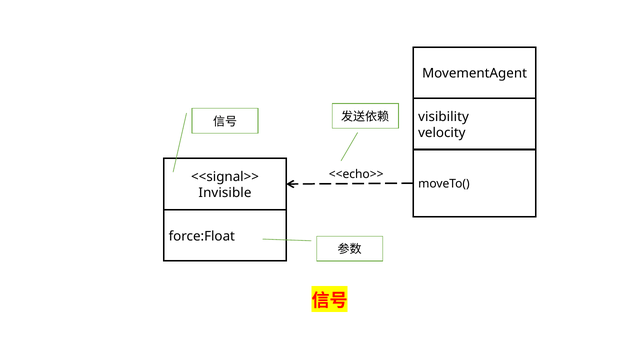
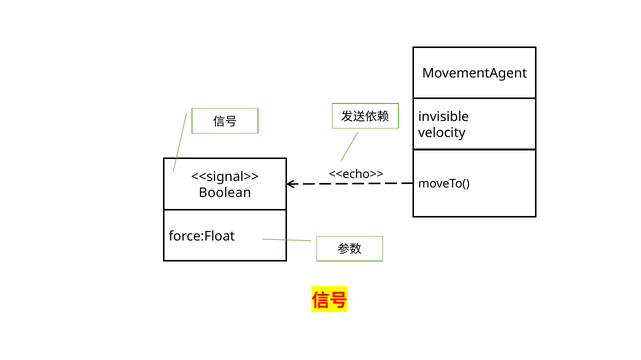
visibility: visibility -> invisible
Invisible: Invisible -> Boolean
